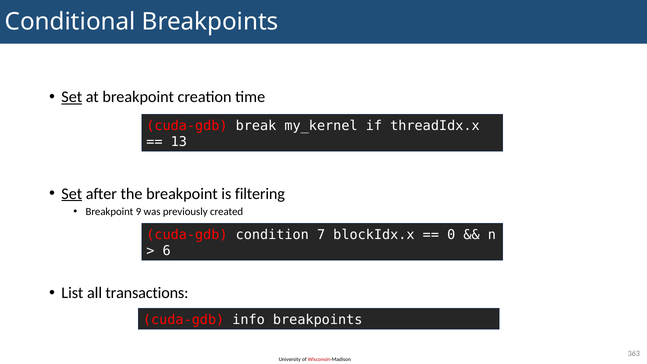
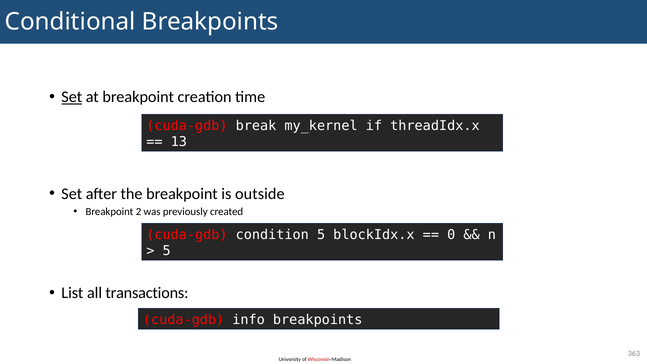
Set at (72, 194) underline: present -> none
filtering: filtering -> outside
9: 9 -> 2
condition 7: 7 -> 5
6 at (167, 251): 6 -> 5
